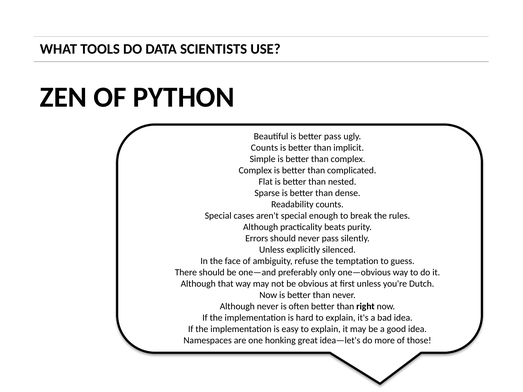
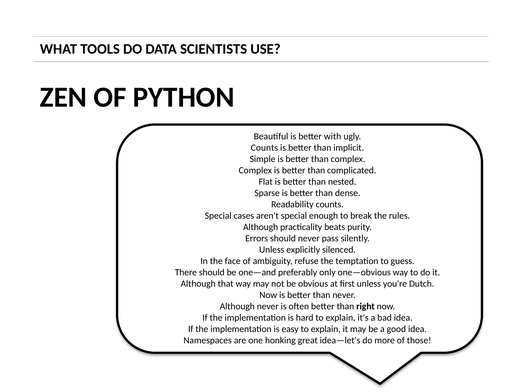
better pass: pass -> with
